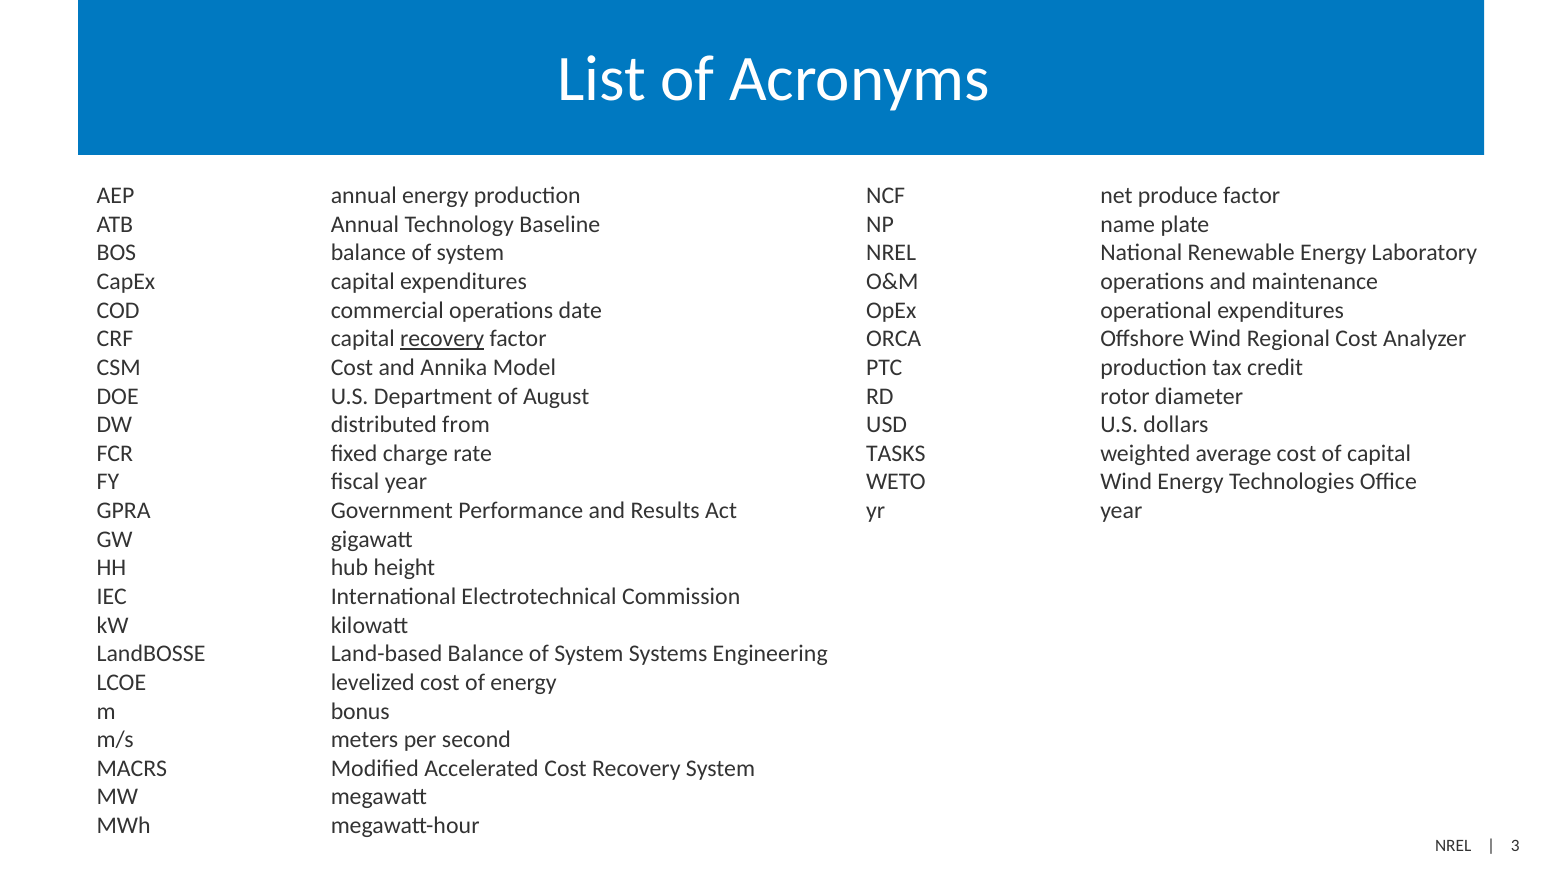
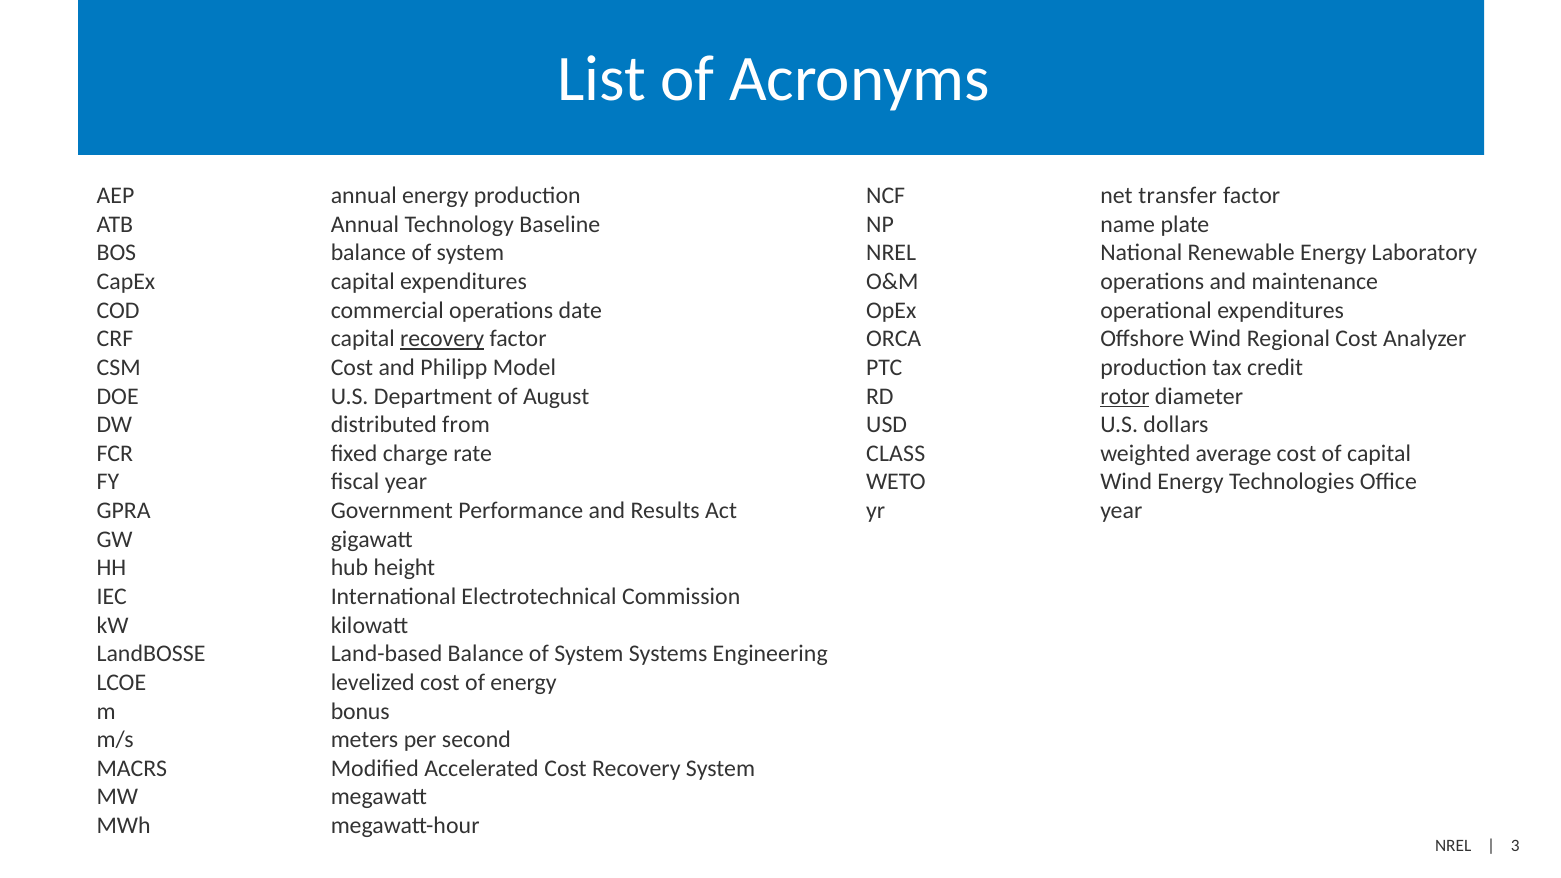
produce: produce -> transfer
Annika: Annika -> Philipp
rotor underline: none -> present
TASKS: TASKS -> CLASS
